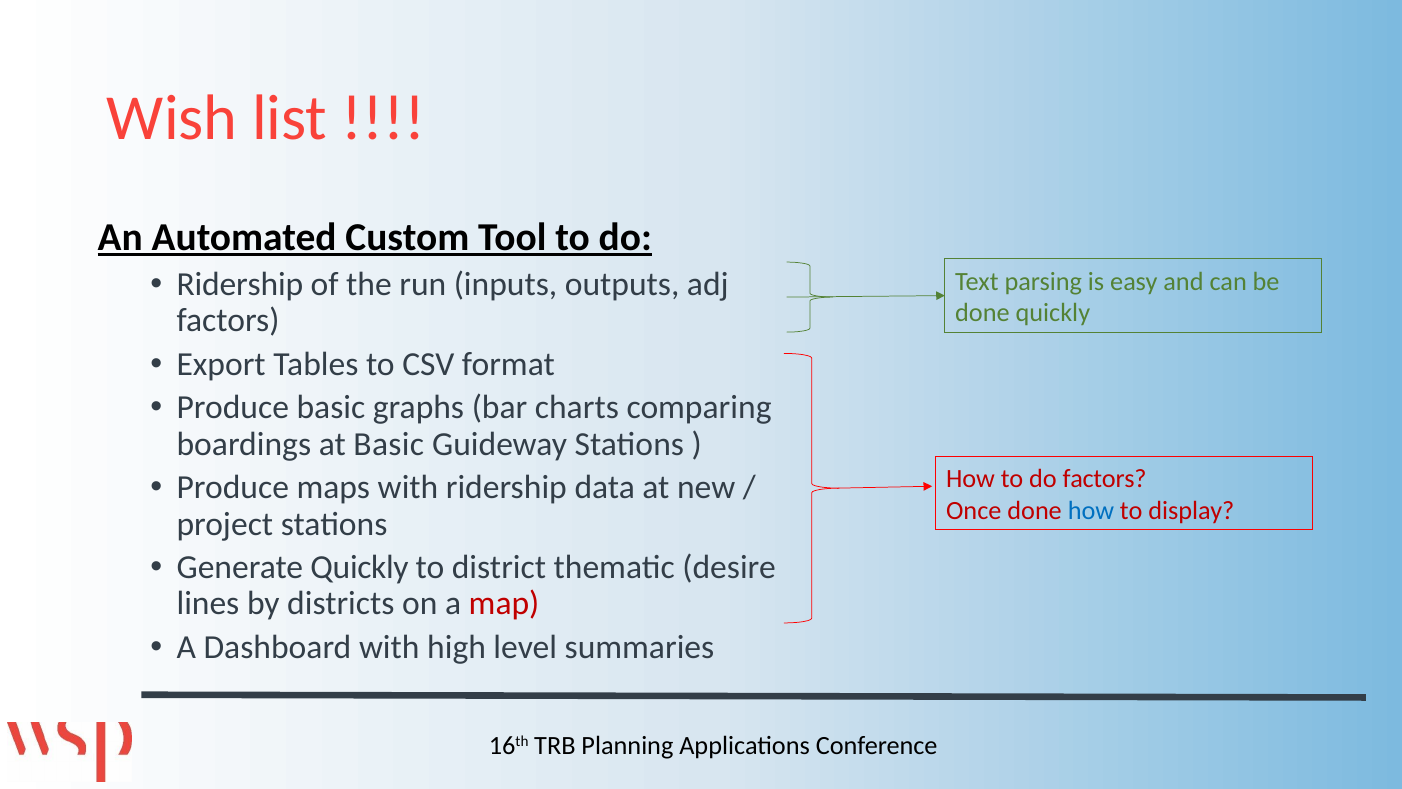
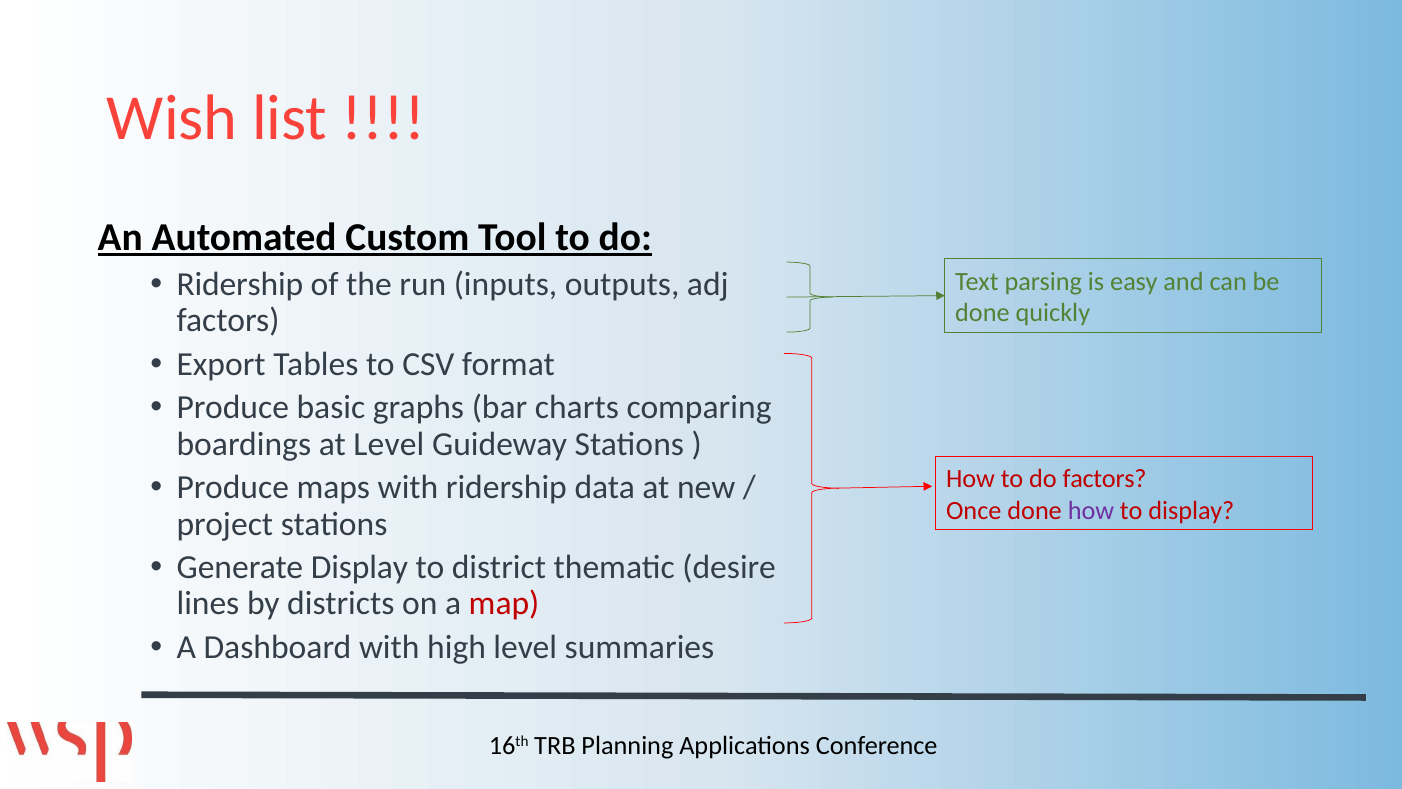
at Basic: Basic -> Level
how at (1091, 510) colour: blue -> purple
Generate Quickly: Quickly -> Display
